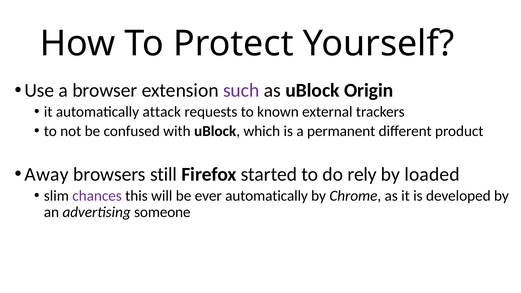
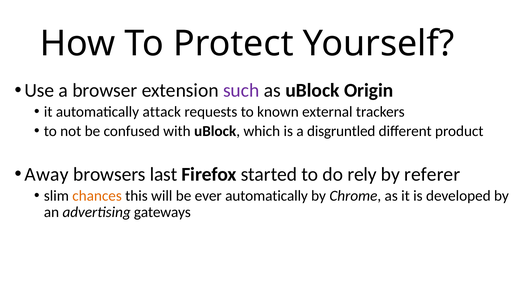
permanent: permanent -> disgruntled
still: still -> last
loaded: loaded -> referer
chances colour: purple -> orange
someone: someone -> gateways
